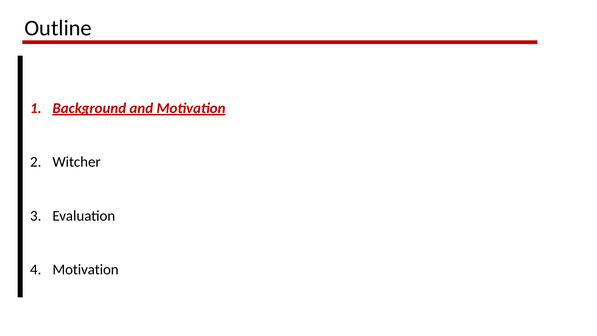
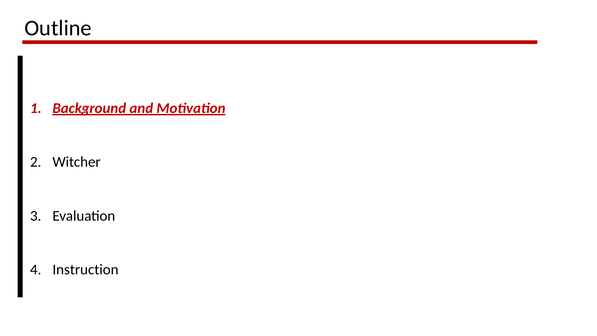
Motivation at (86, 269): Motivation -> Instruction
